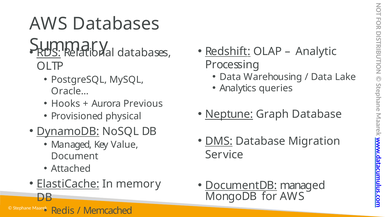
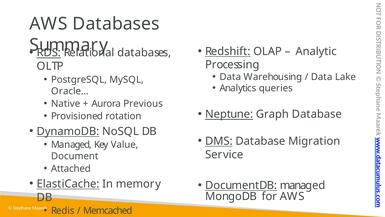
Hooks: Hooks -> Native
physical: physical -> rotation
